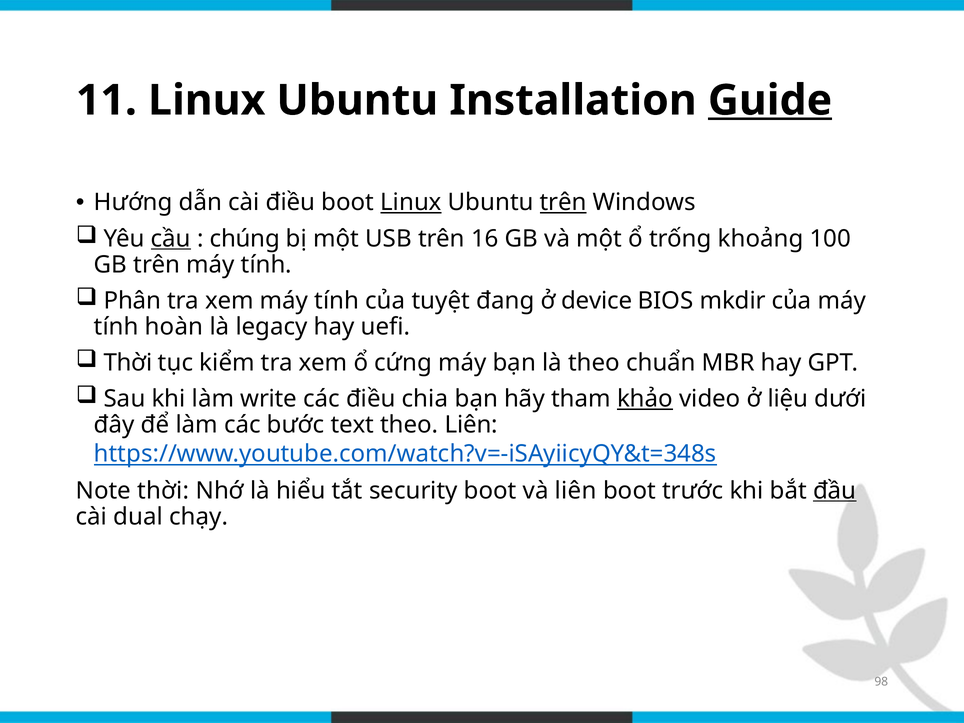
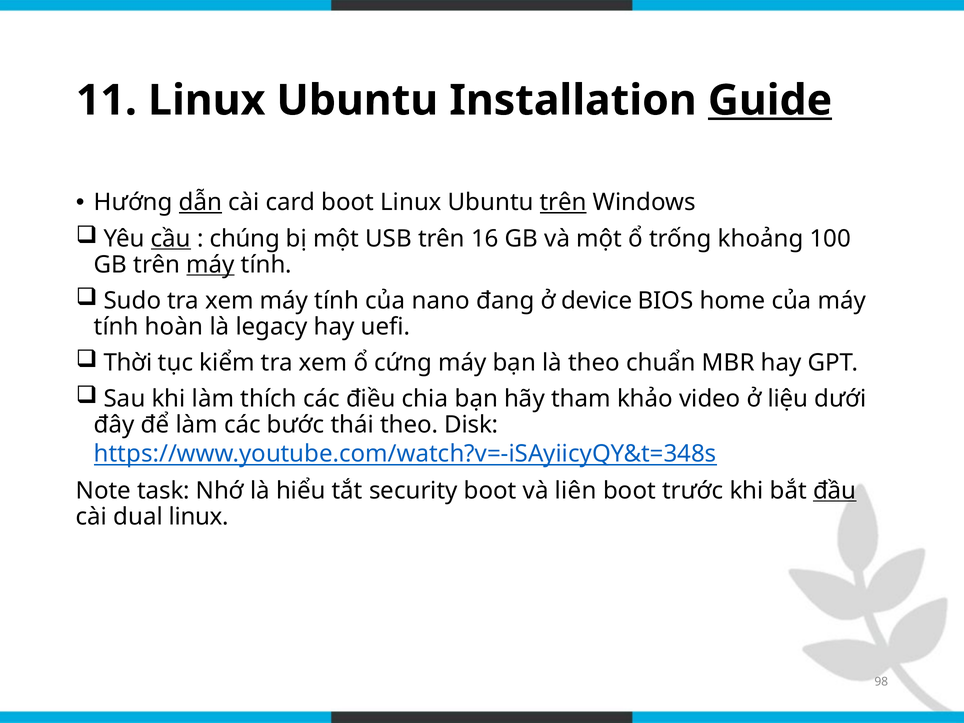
dẫn underline: none -> present
cài điều: điều -> card
Linux at (411, 203) underline: present -> none
máy at (210, 265) underline: none -> present
Phân: Phân -> Sudo
tuyệt: tuyệt -> nano
mkdir: mkdir -> home
write: write -> thích
khảo underline: present -> none
text: text -> thái
theo Liên: Liên -> Disk
Note thời: thời -> task
dual chạy: chạy -> linux
